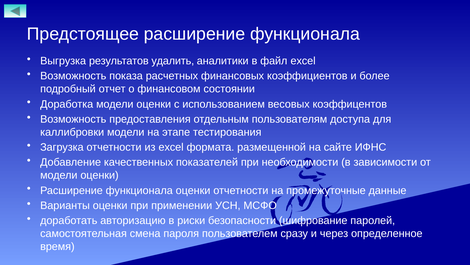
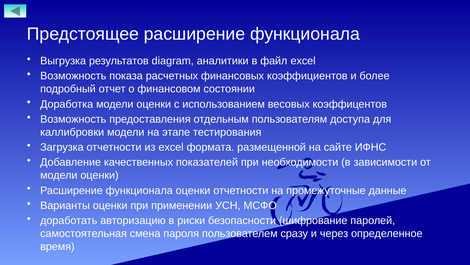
удалить: удалить -> diagram
